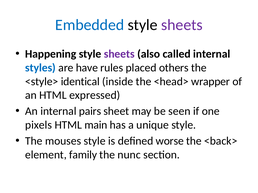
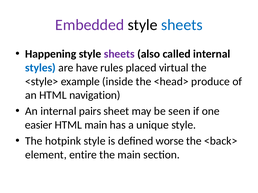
Embedded colour: blue -> purple
sheets at (182, 25) colour: purple -> blue
others: others -> virtual
identical: identical -> example
wrapper: wrapper -> produce
expressed: expressed -> navigation
pixels: pixels -> easier
mouses: mouses -> hotpink
family: family -> entire
the nunc: nunc -> main
